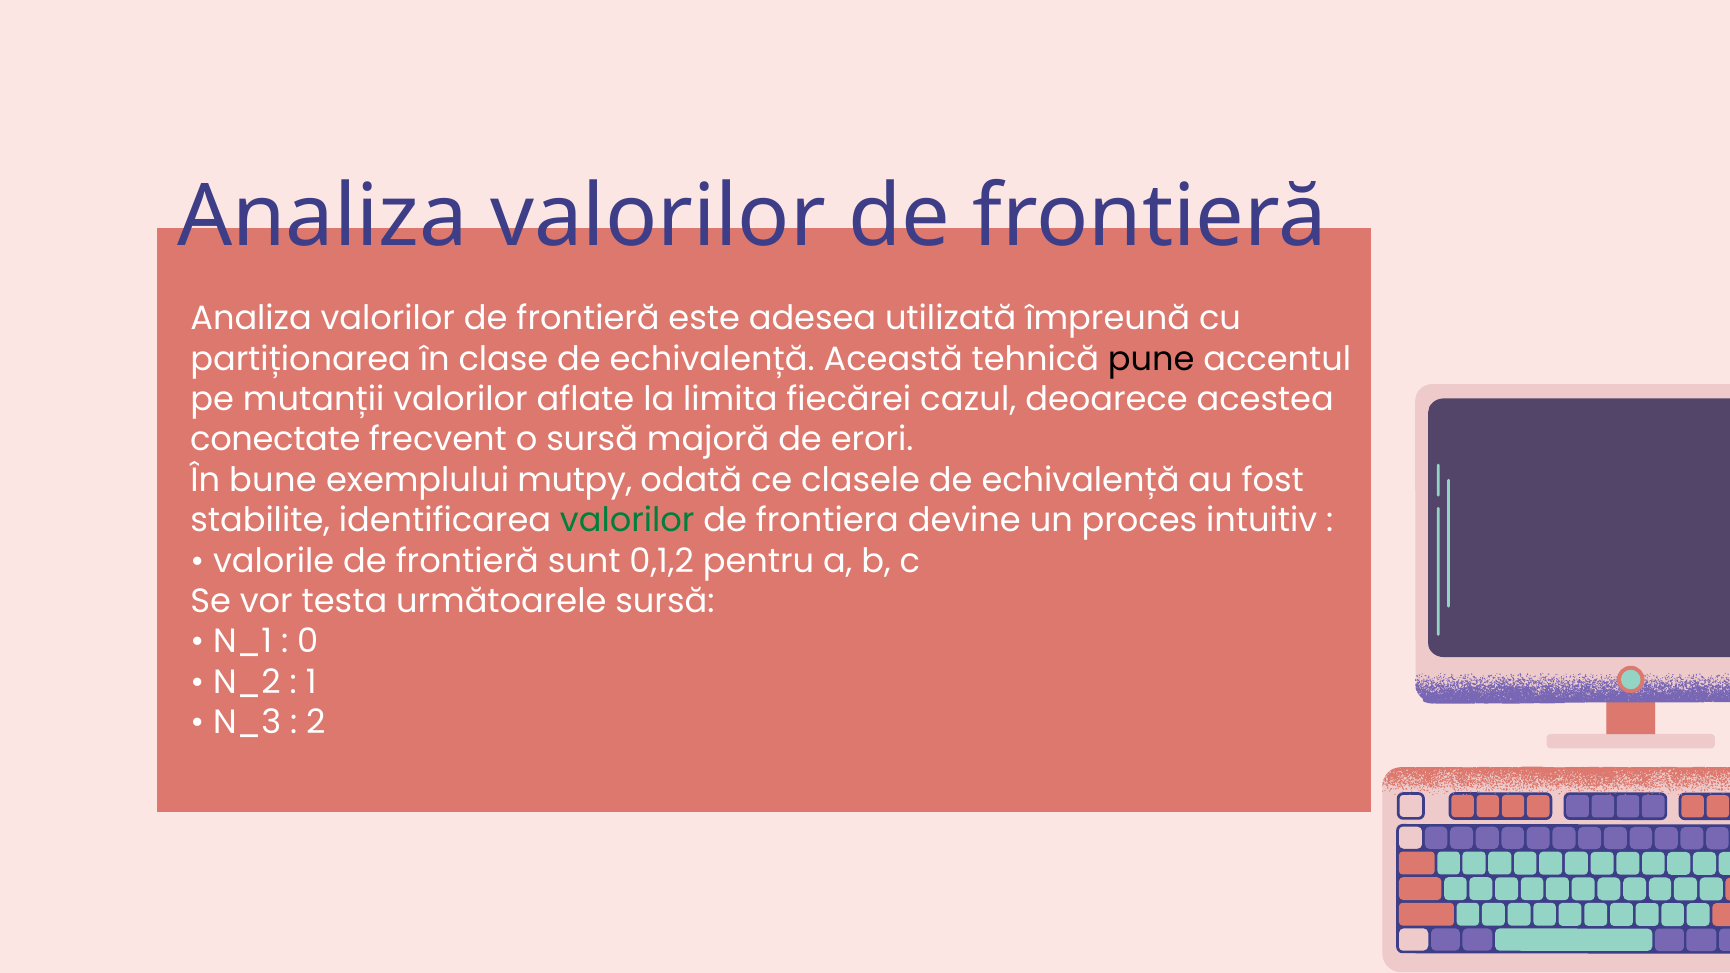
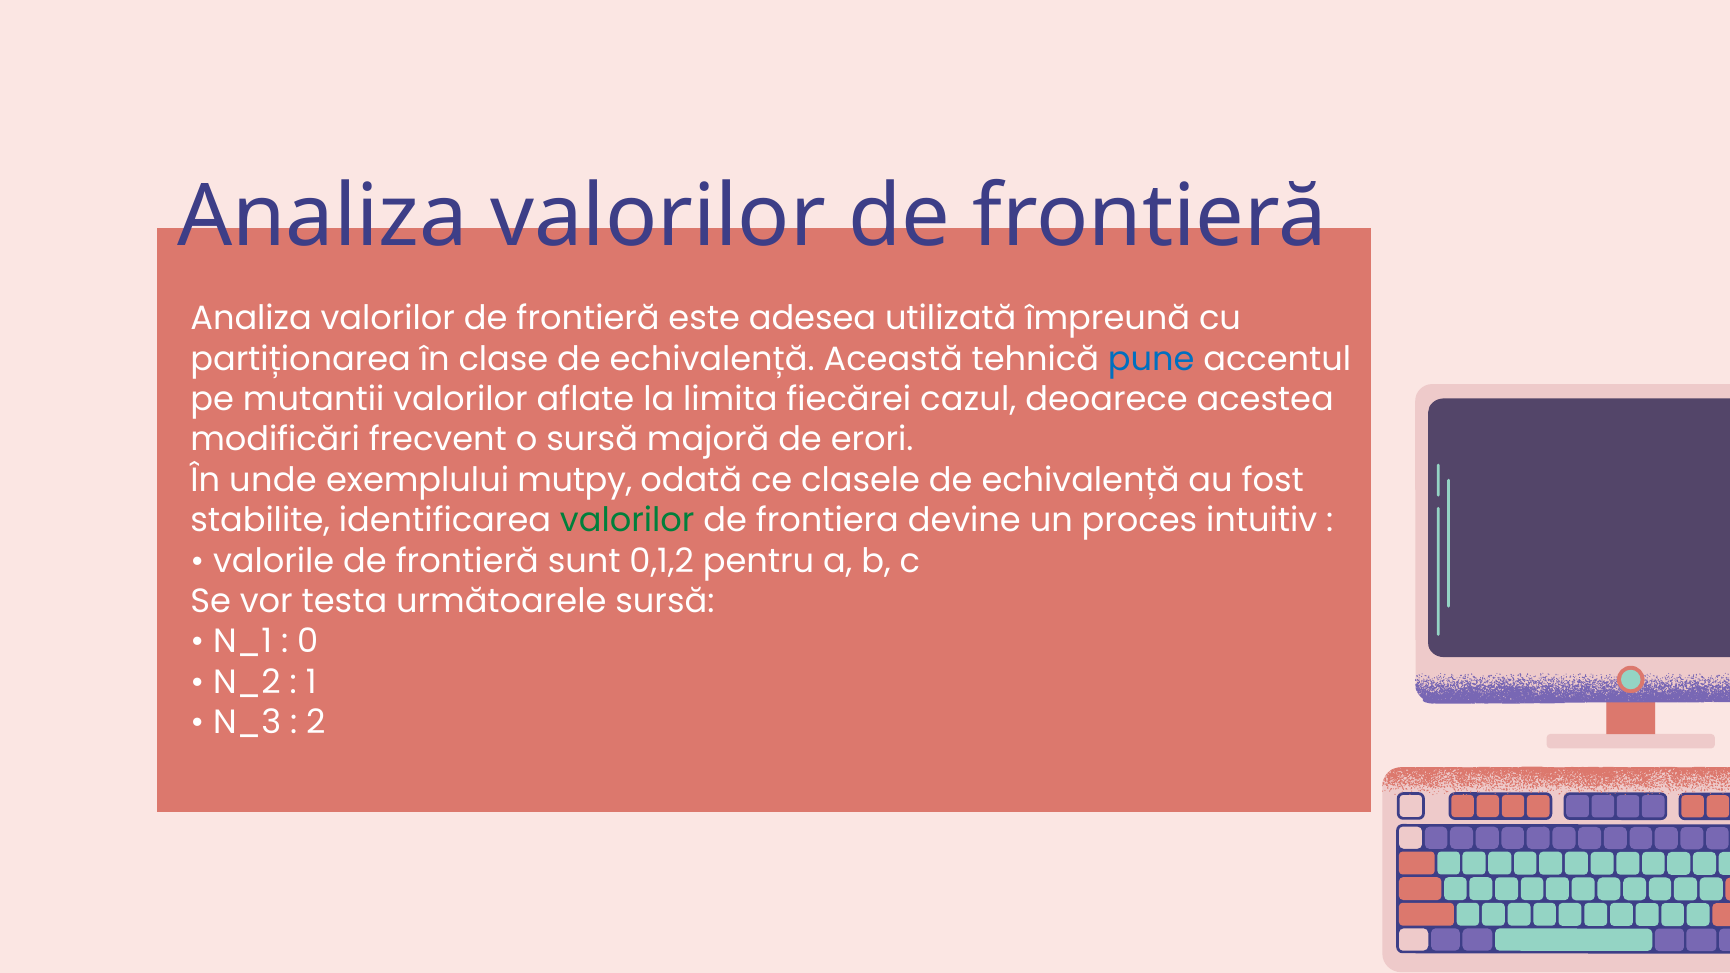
pune colour: black -> blue
mutanții: mutanții -> mutantii
conectate: conectate -> modificări
bune: bune -> unde
